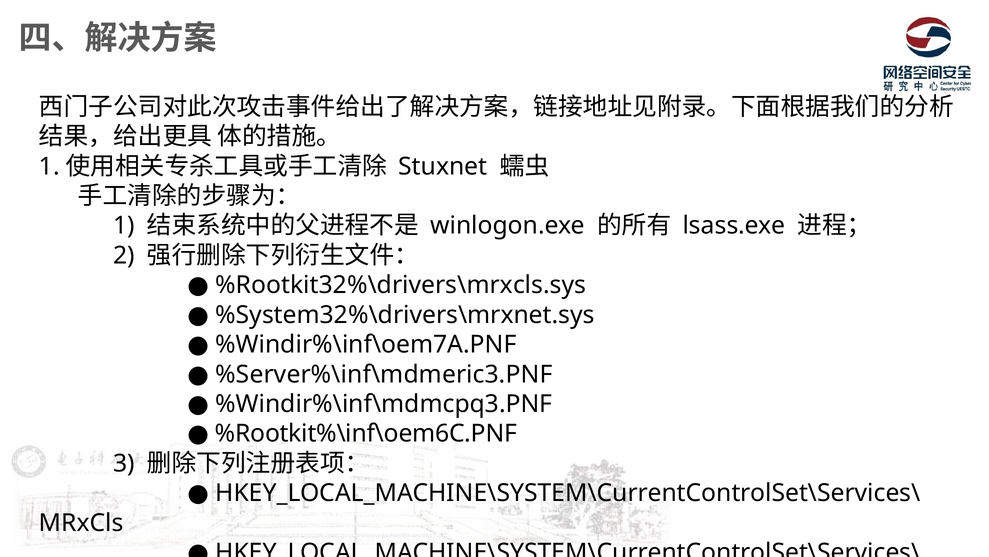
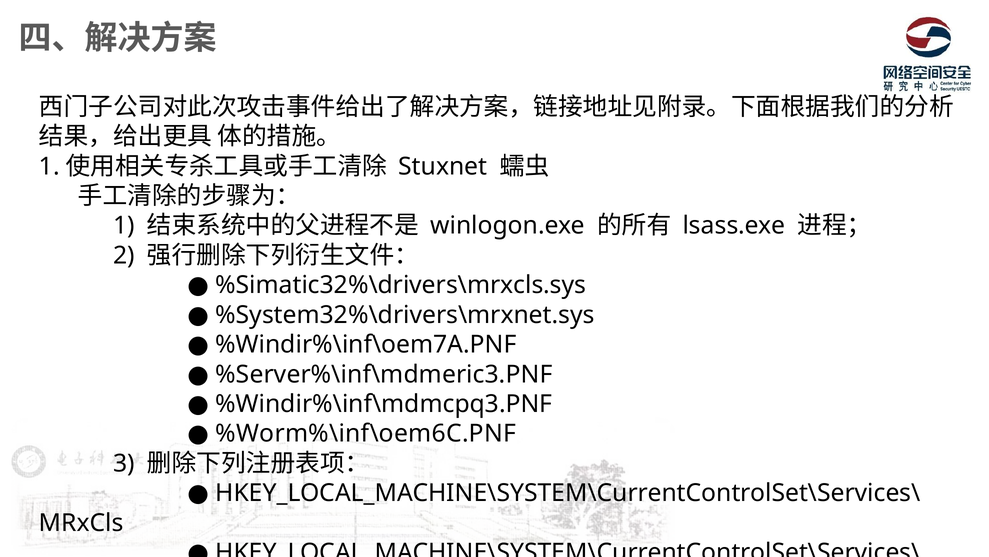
%Rootkit32%\drivers\mrxcls.sys: %Rootkit32%\drivers\mrxcls.sys -> %Simatic32%\drivers\mrxcls.sys
%Rootkit%\inf\oem6C.PNF: %Rootkit%\inf\oem6C.PNF -> %Worm%\inf\oem6C.PNF
